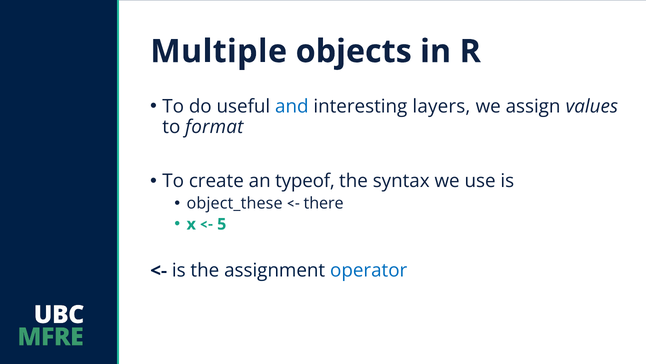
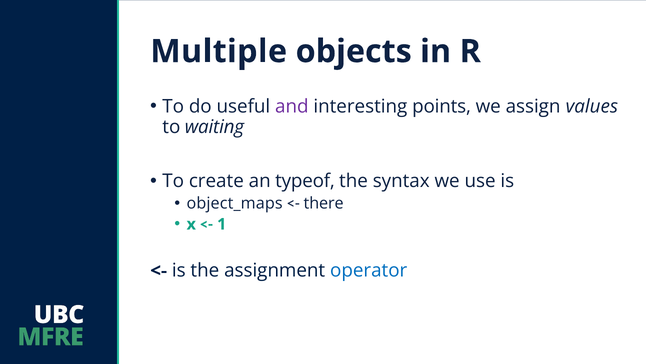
and colour: blue -> purple
layers: layers -> points
format: format -> waiting
object_these: object_these -> object_maps
5: 5 -> 1
